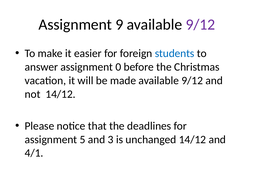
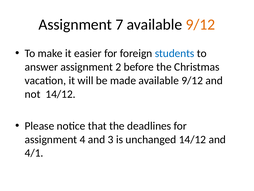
9: 9 -> 7
9/12 at (200, 25) colour: purple -> orange
0: 0 -> 2
5: 5 -> 4
